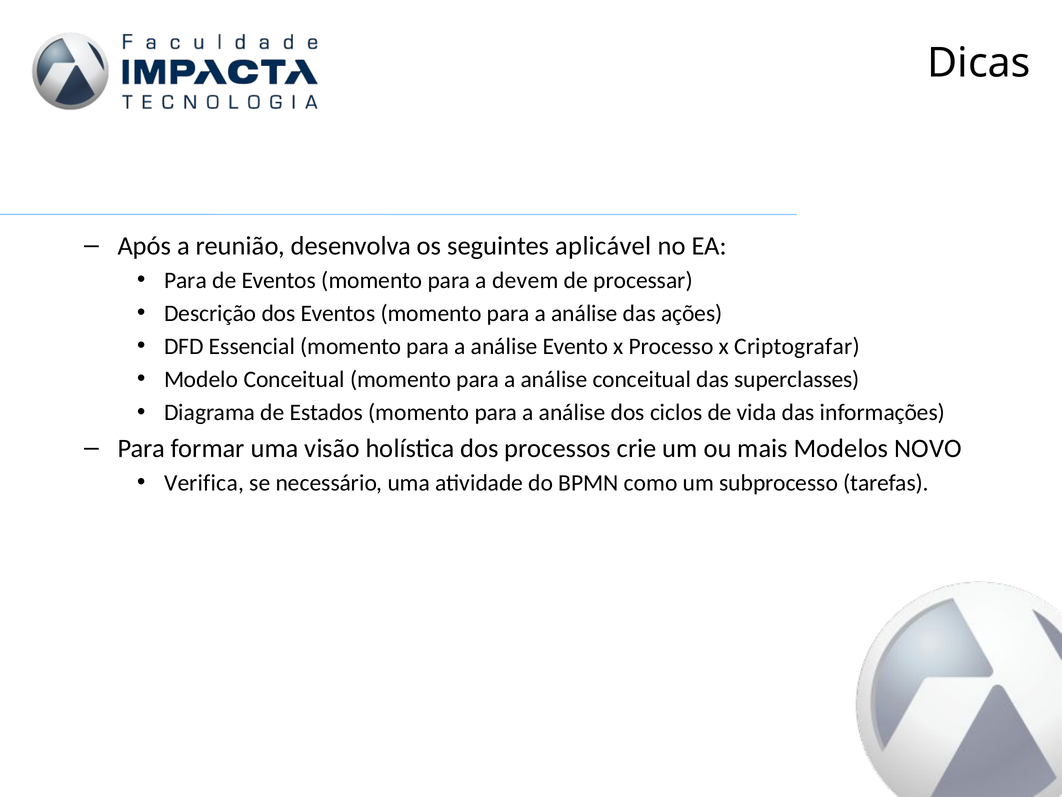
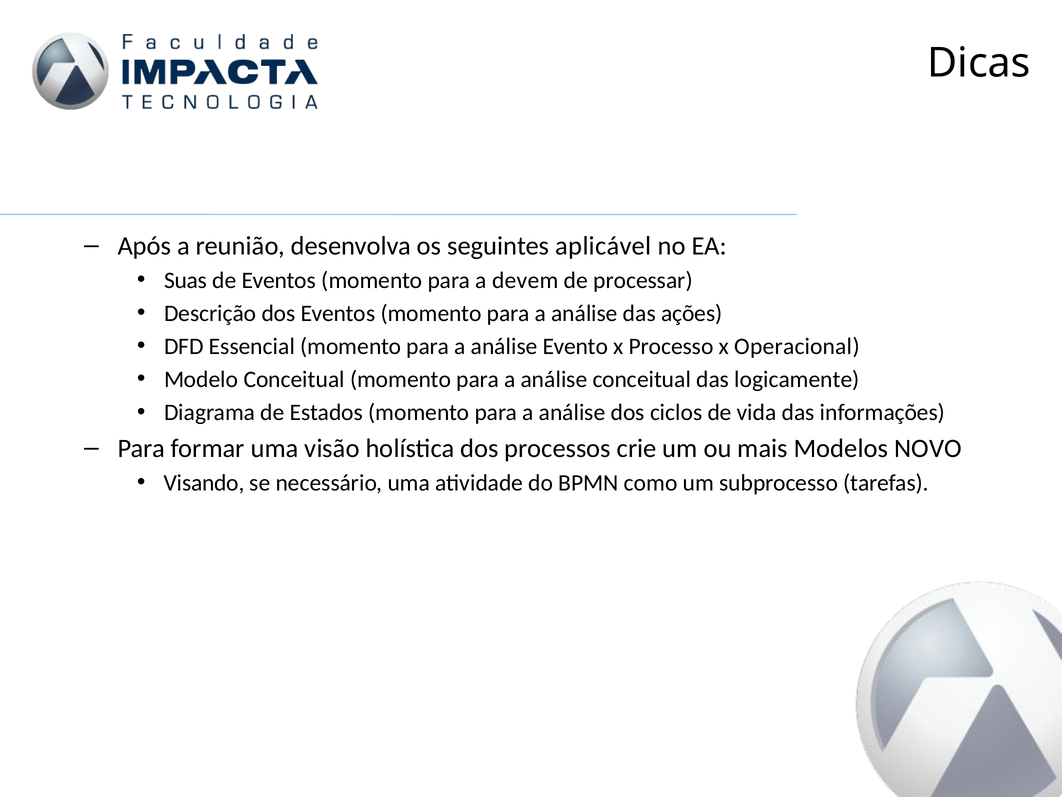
Para at (185, 280): Para -> Suas
Criptografar: Criptografar -> Operacional
superclasses: superclasses -> logicamente
Verifica: Verifica -> Visando
